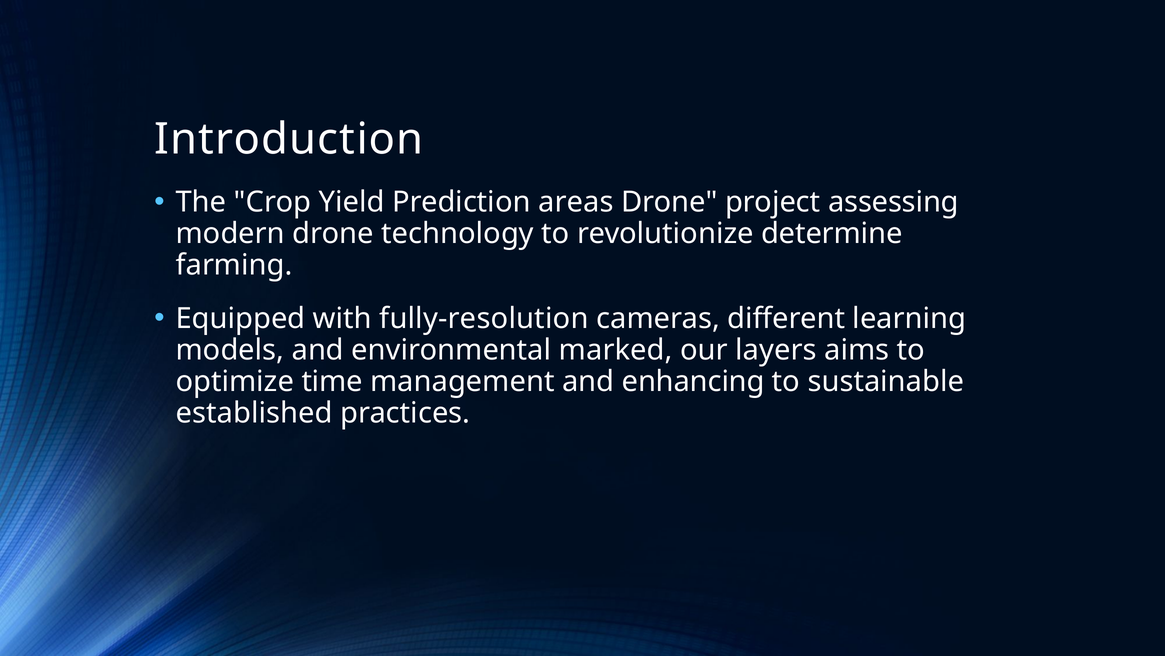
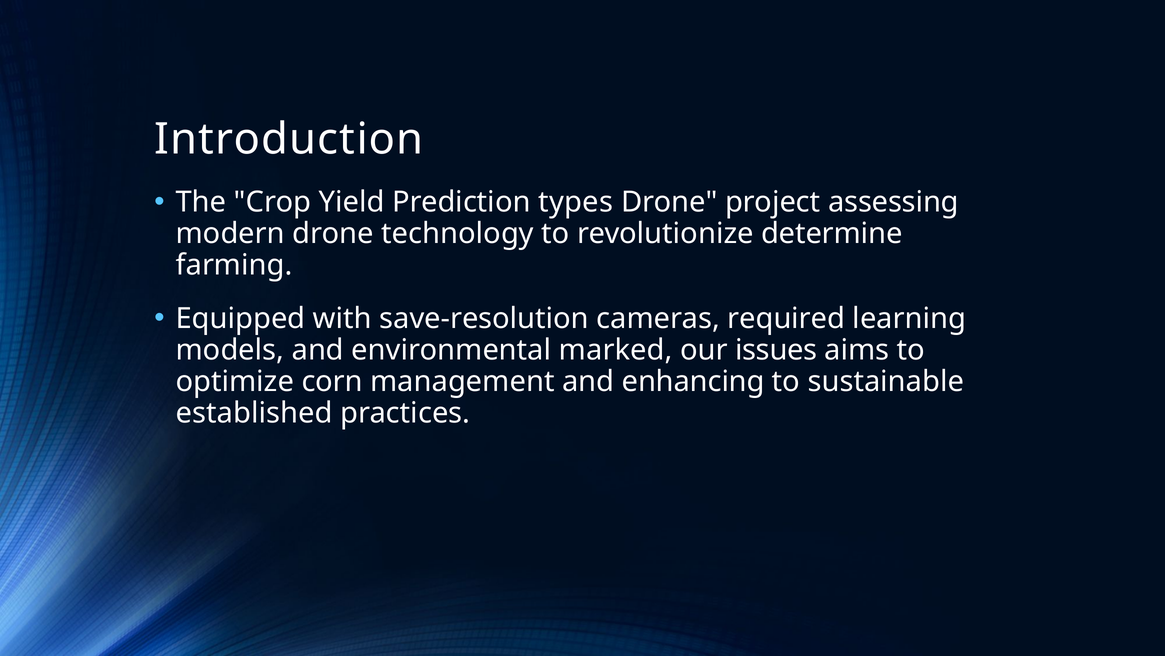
areas: areas -> types
fully-resolution: fully-resolution -> save-resolution
different: different -> required
layers: layers -> issues
time: time -> corn
